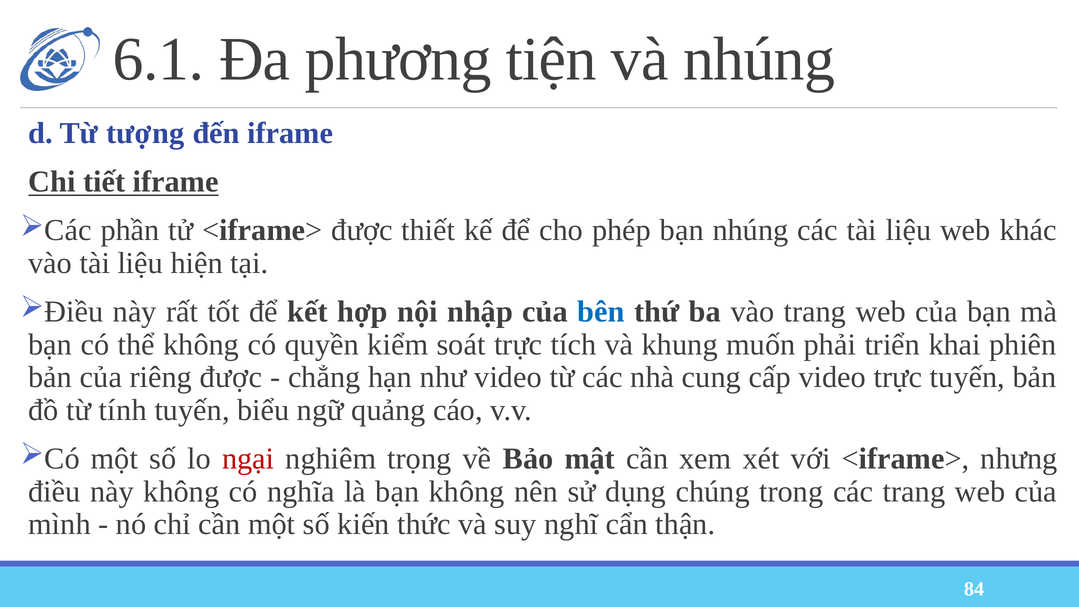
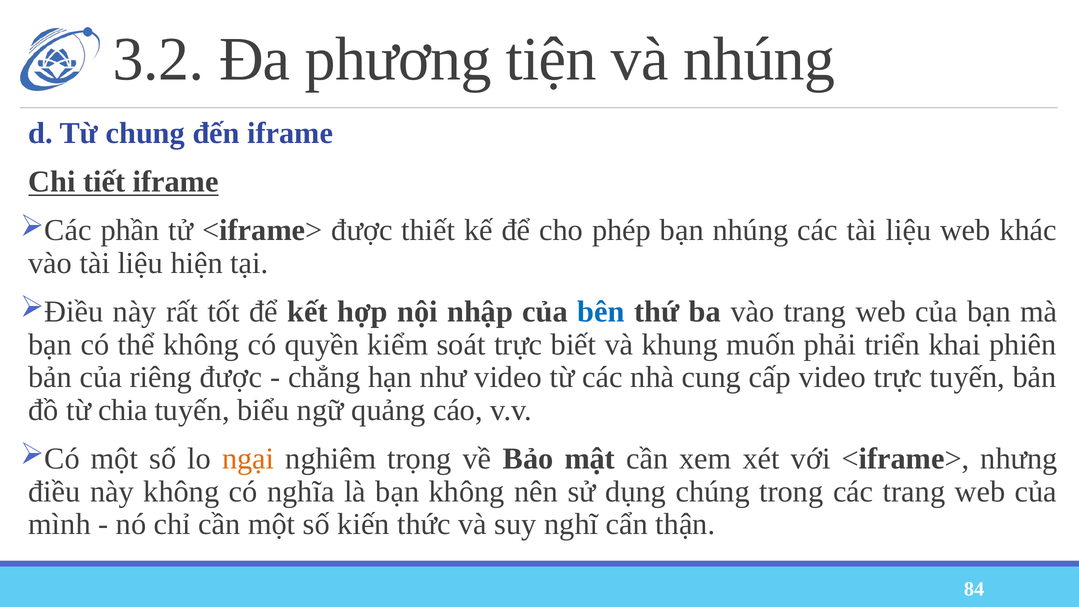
6.1: 6.1 -> 3.2
tượng: tượng -> chung
tích: tích -> biết
tính: tính -> chia
ngại colour: red -> orange
